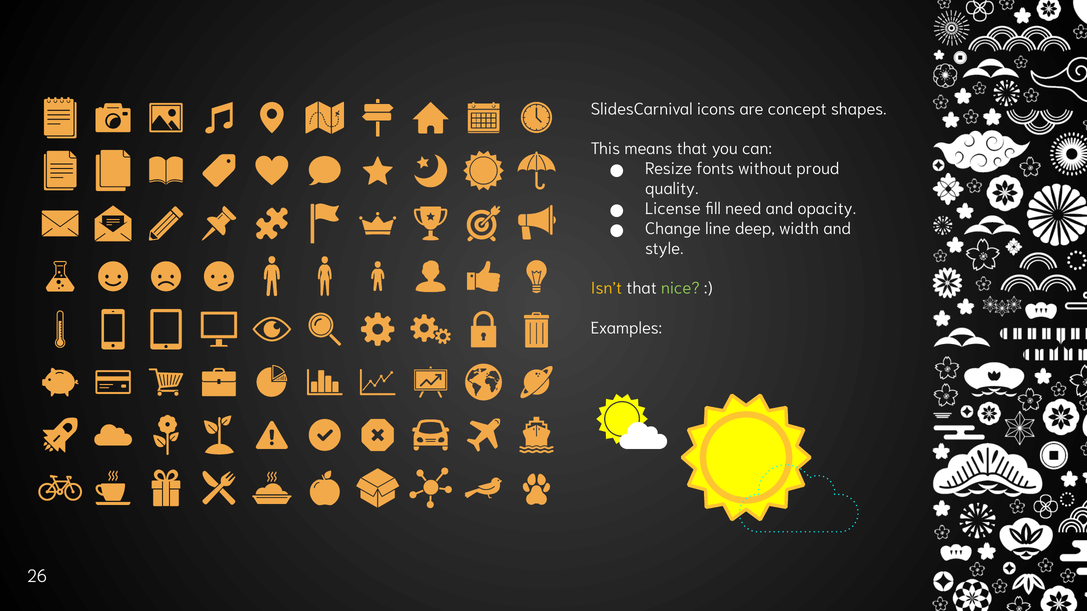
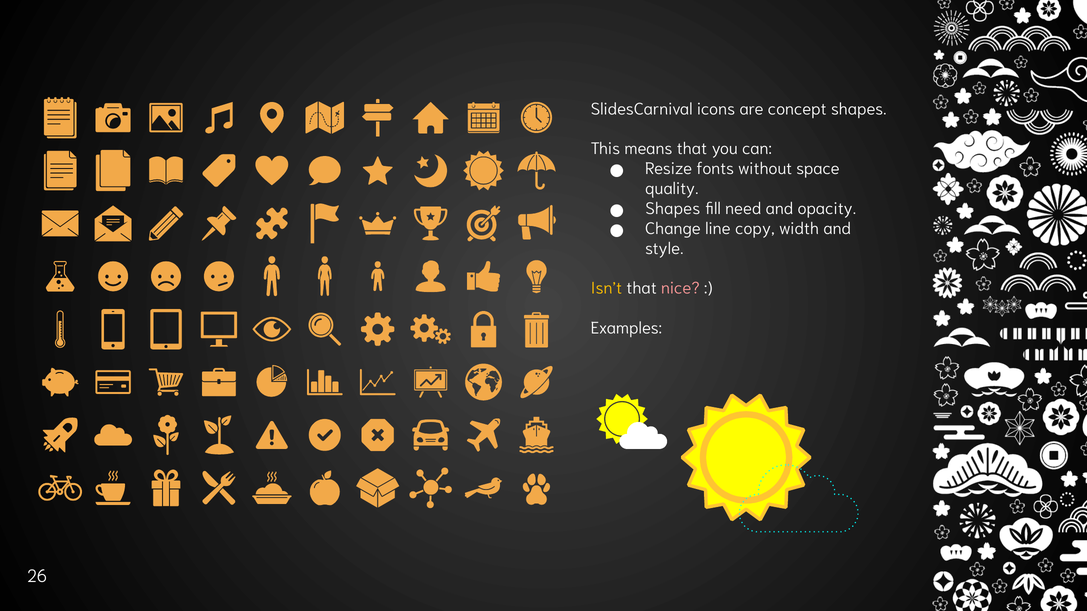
proud: proud -> space
License at (673, 209): License -> Shapes
deep: deep -> copy
nice colour: light green -> pink
